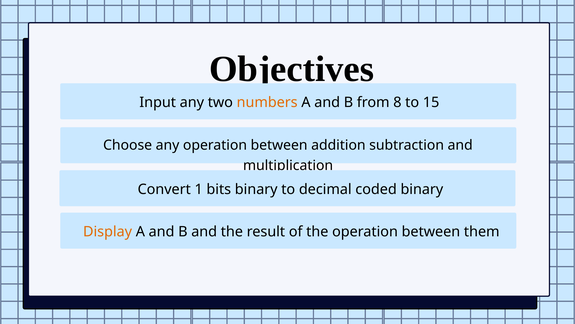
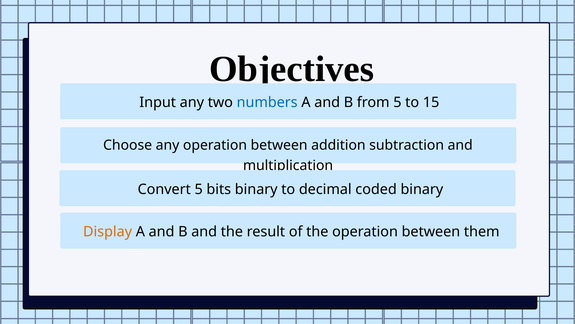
numbers colour: orange -> blue
from 8: 8 -> 5
Convert 1: 1 -> 5
